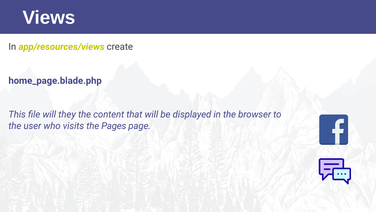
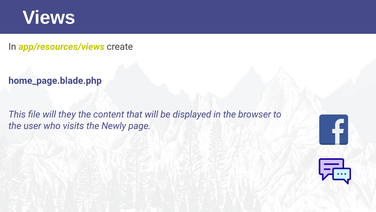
Pages: Pages -> Newly
